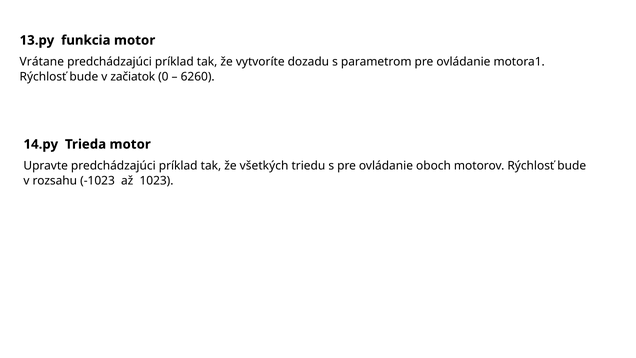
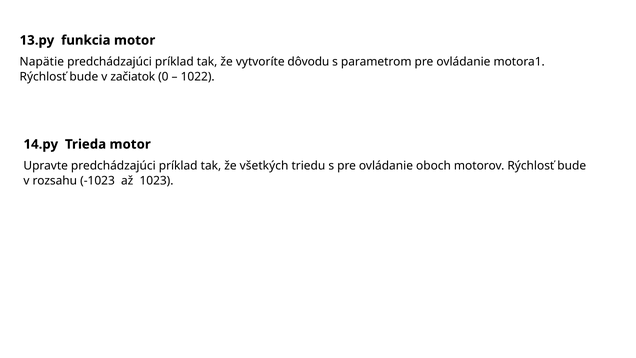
Vrátane: Vrátane -> Napätie
dozadu: dozadu -> dôvodu
6260: 6260 -> 1022
